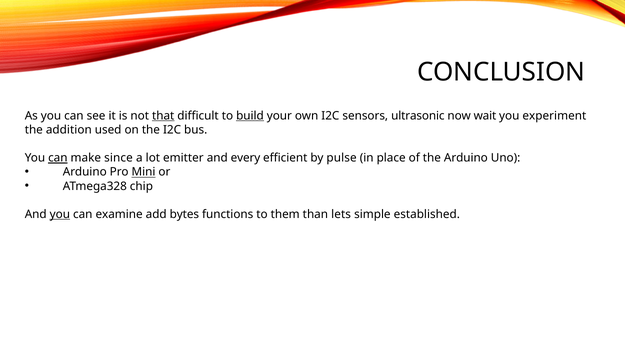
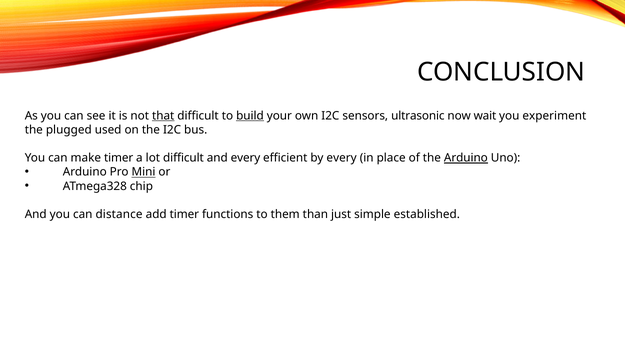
addition: addition -> plugged
can at (58, 158) underline: present -> none
make since: since -> timer
lot emitter: emitter -> difficult
by pulse: pulse -> every
Arduino at (466, 158) underline: none -> present
you at (60, 214) underline: present -> none
examine: examine -> distance
add bytes: bytes -> timer
lets: lets -> just
